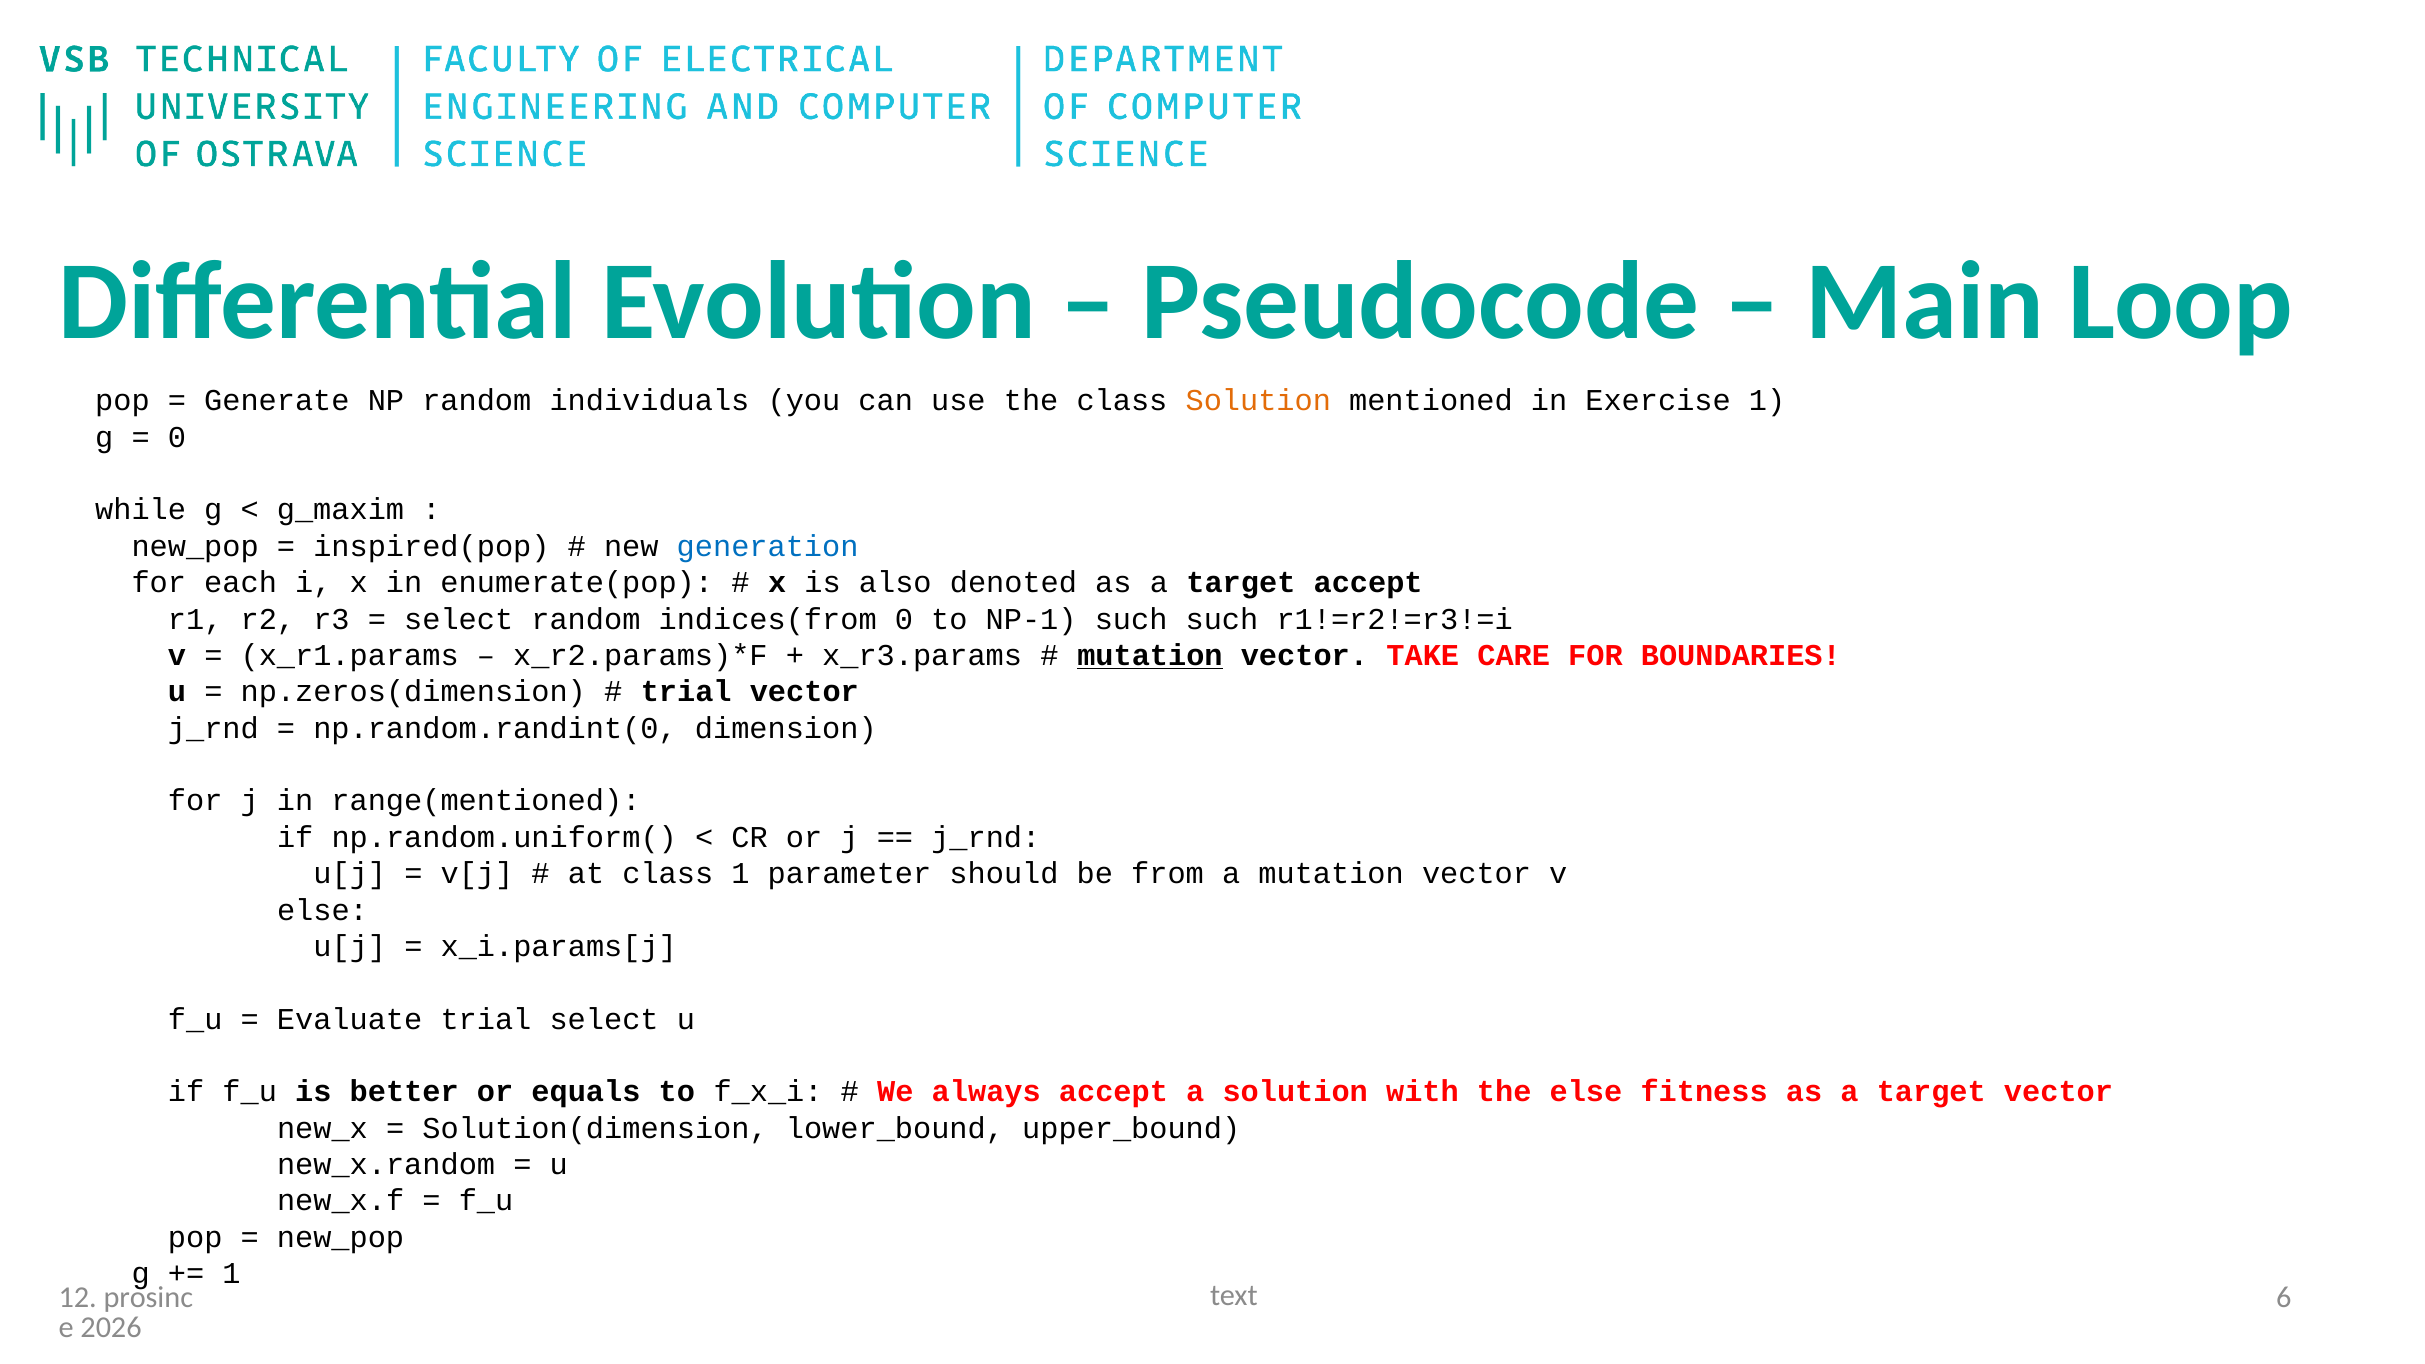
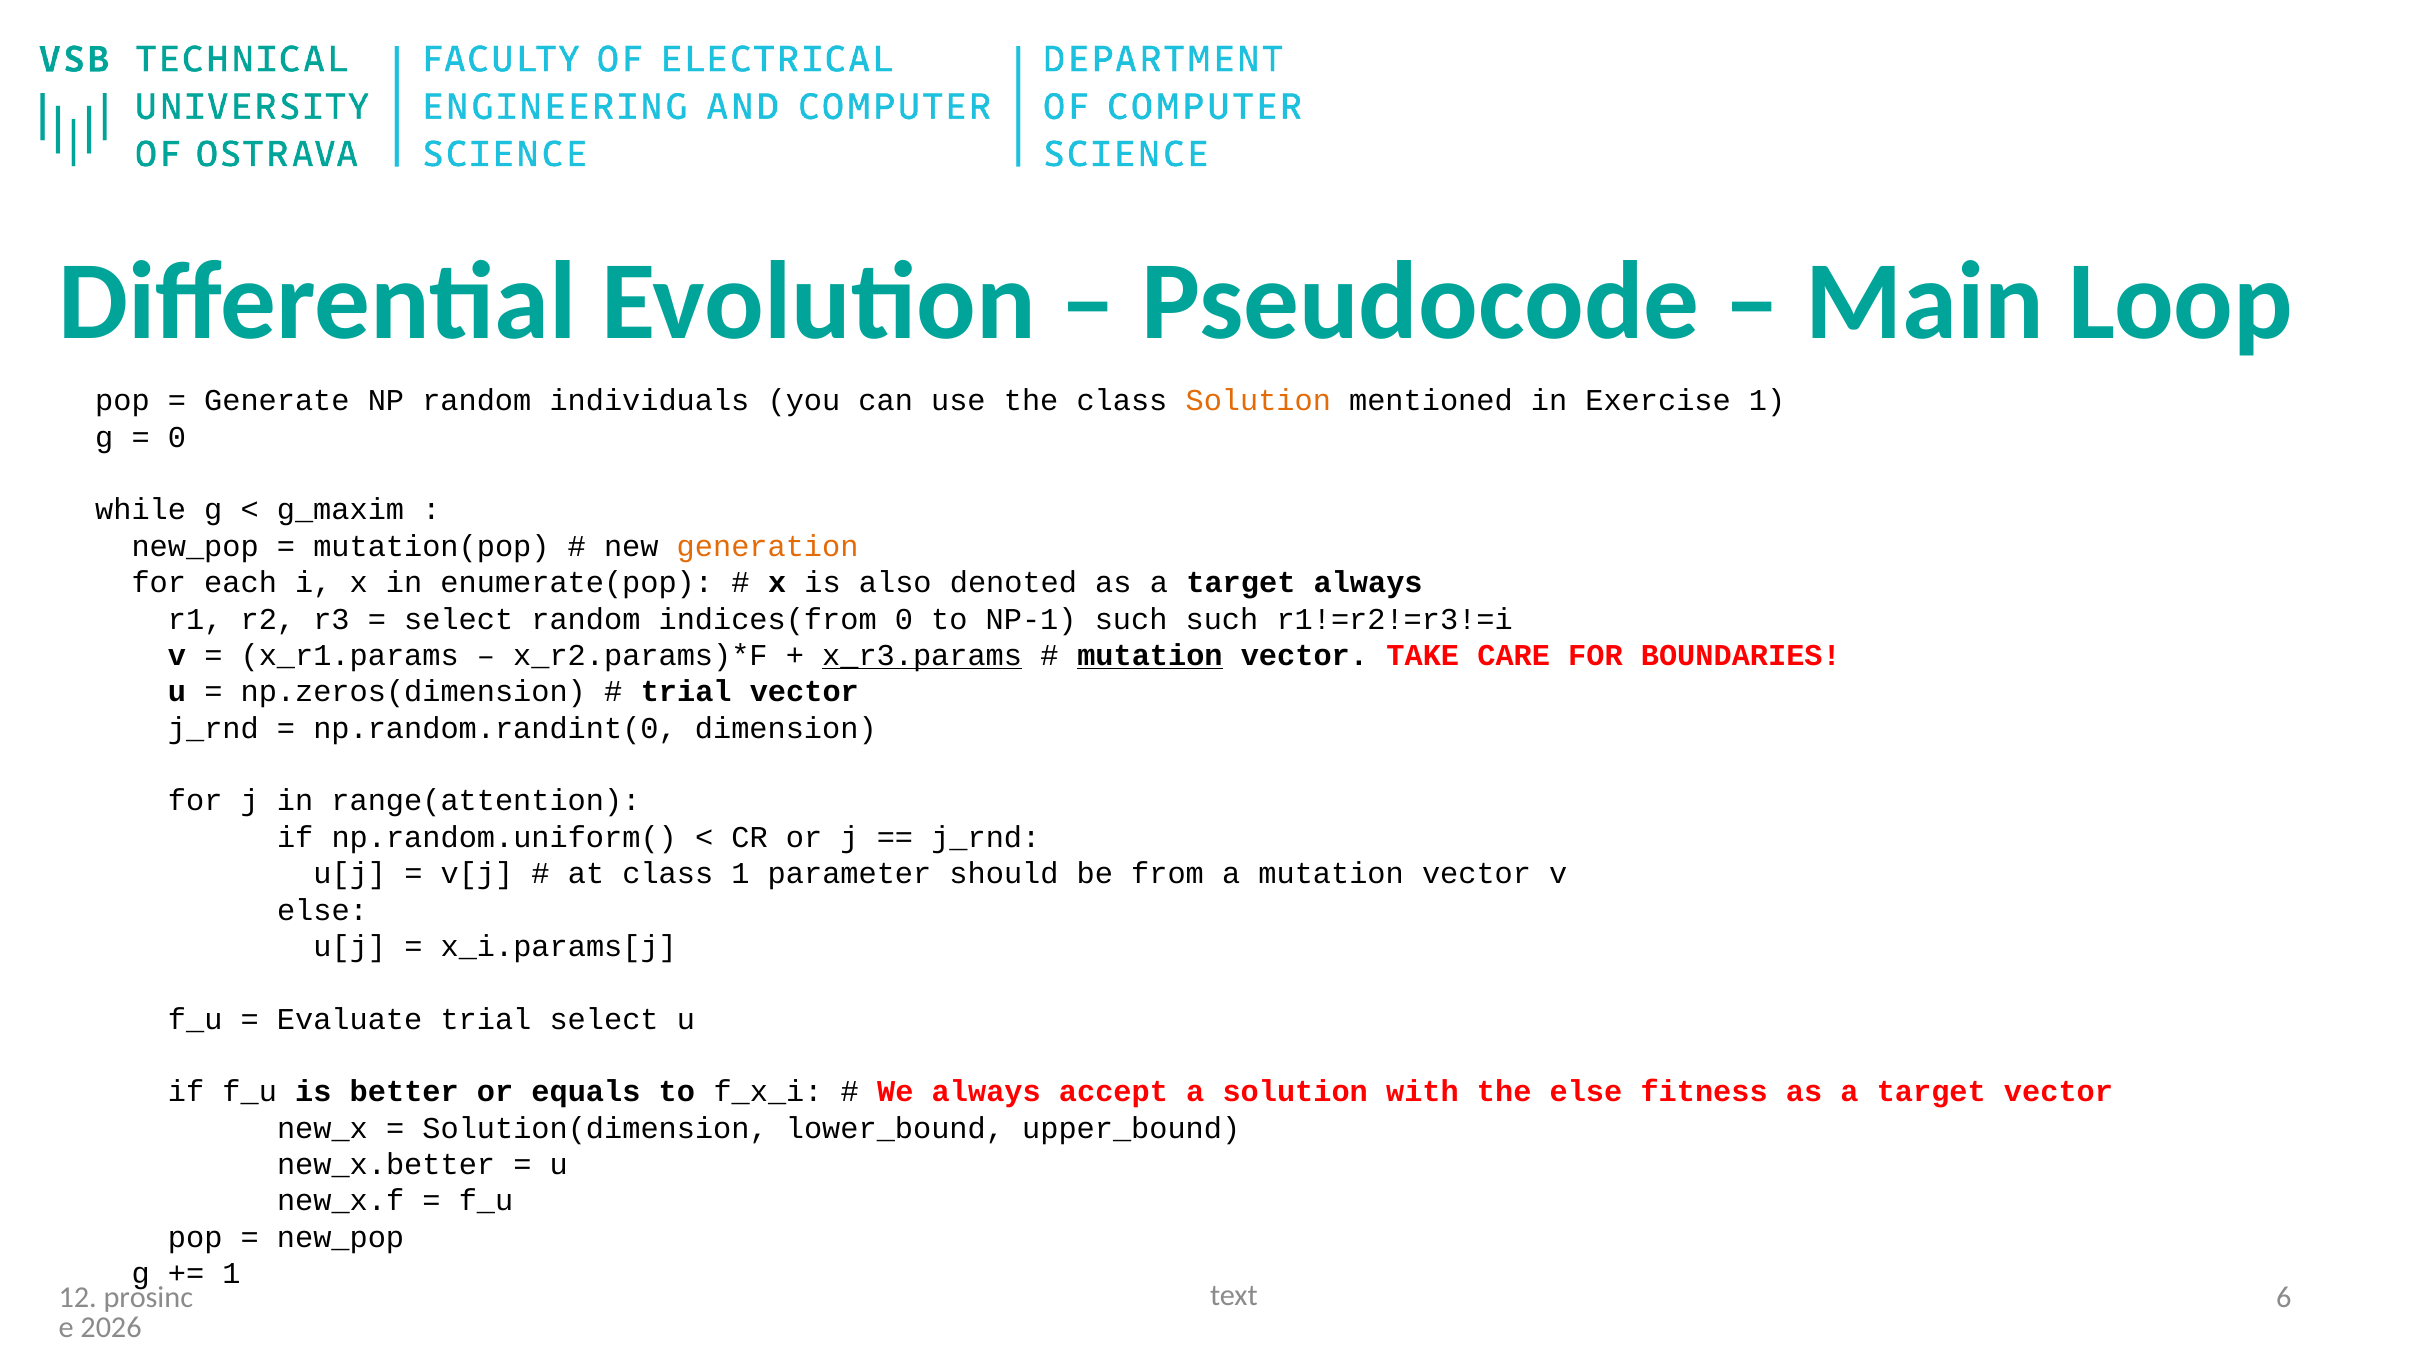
inspired(pop: inspired(pop -> mutation(pop
generation colour: blue -> orange
target accept: accept -> always
x_r3.params underline: none -> present
range(mentioned: range(mentioned -> range(attention
new_x.random: new_x.random -> new_x.better
